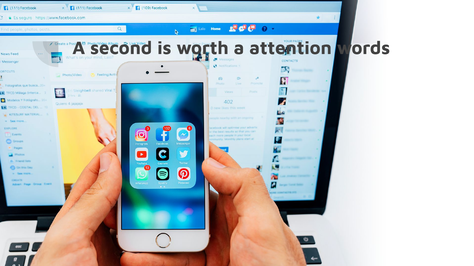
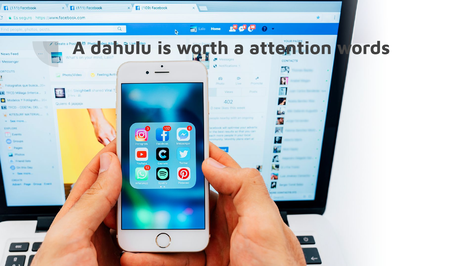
second: second -> dahulu
